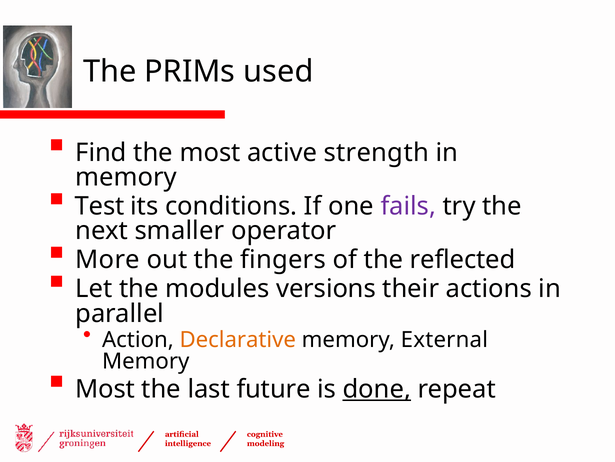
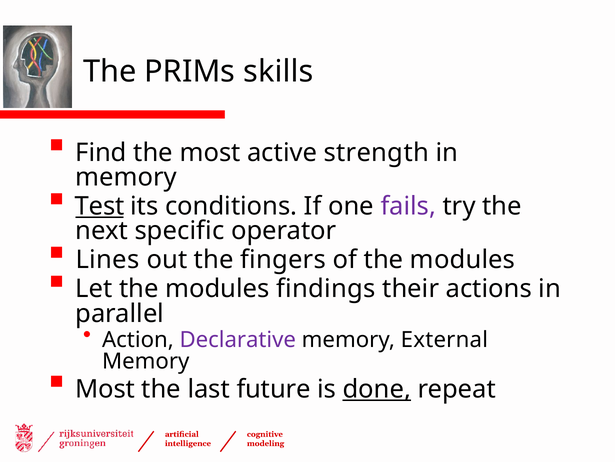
used: used -> skills
Test underline: none -> present
smaller: smaller -> specific
More: More -> Lines
of the reflected: reflected -> modules
versions: versions -> findings
Declarative colour: orange -> purple
